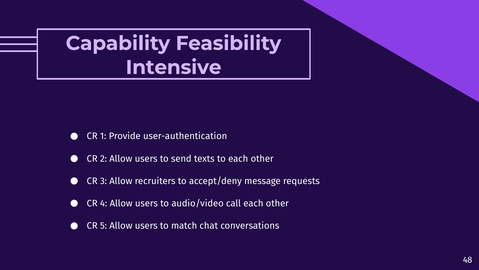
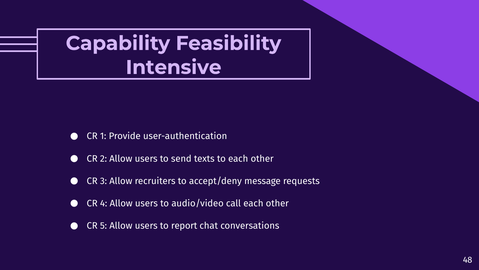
match: match -> report
